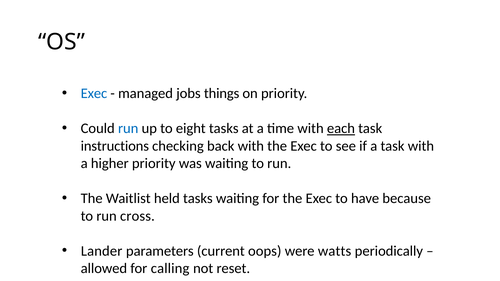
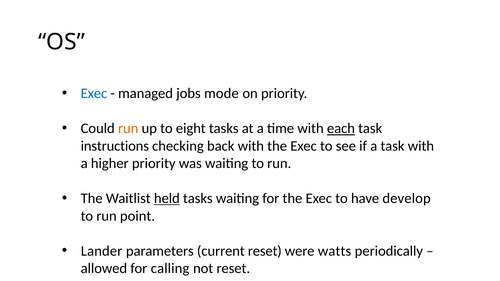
things: things -> mode
run at (128, 129) colour: blue -> orange
held underline: none -> present
because: because -> develop
cross: cross -> point
current oops: oops -> reset
